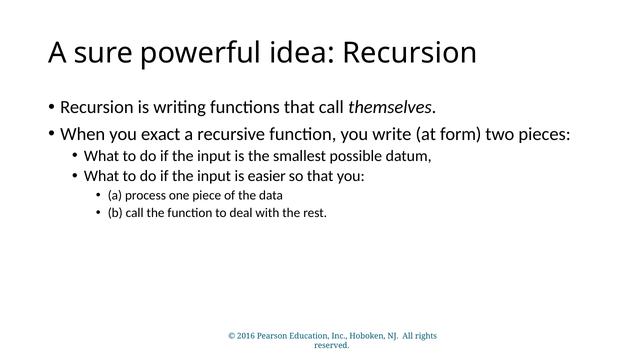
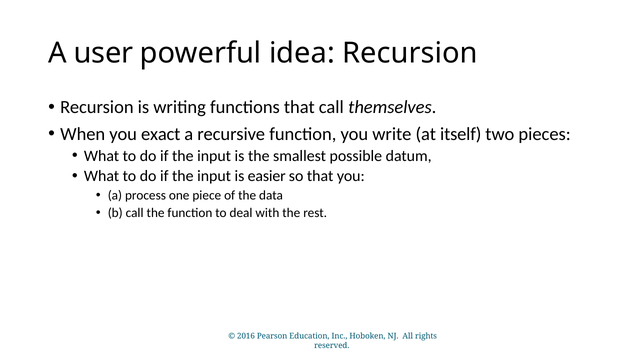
sure: sure -> user
form: form -> itself
